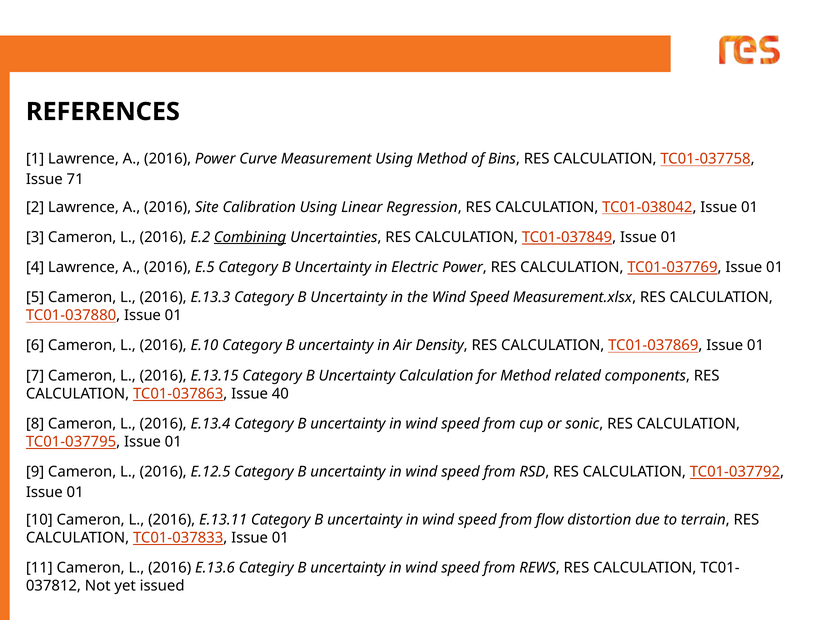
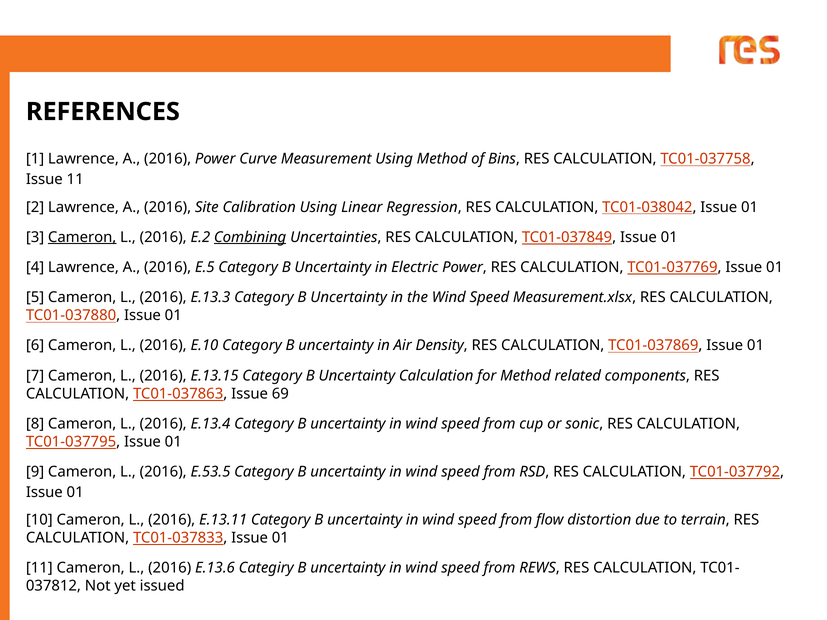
Issue 71: 71 -> 11
Cameron at (82, 237) underline: none -> present
40: 40 -> 69
E.12.5: E.12.5 -> E.53.5
